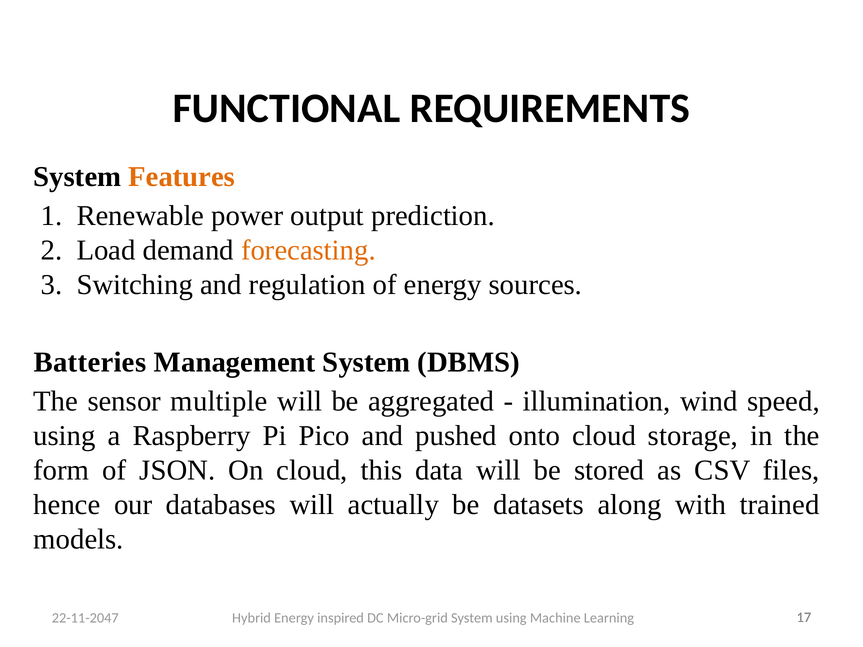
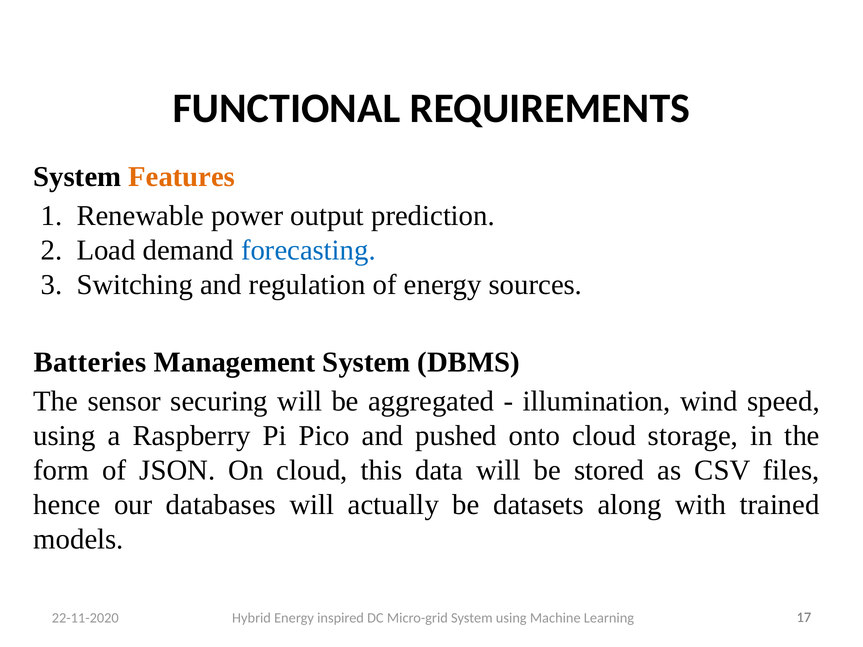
forecasting colour: orange -> blue
multiple: multiple -> securing
22-11-2047: 22-11-2047 -> 22-11-2020
